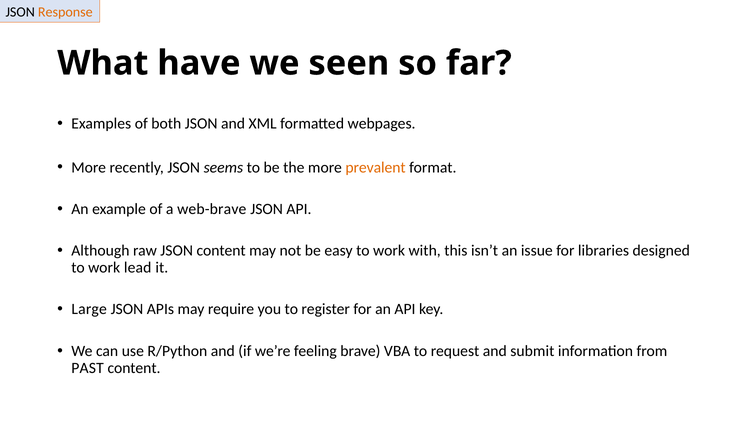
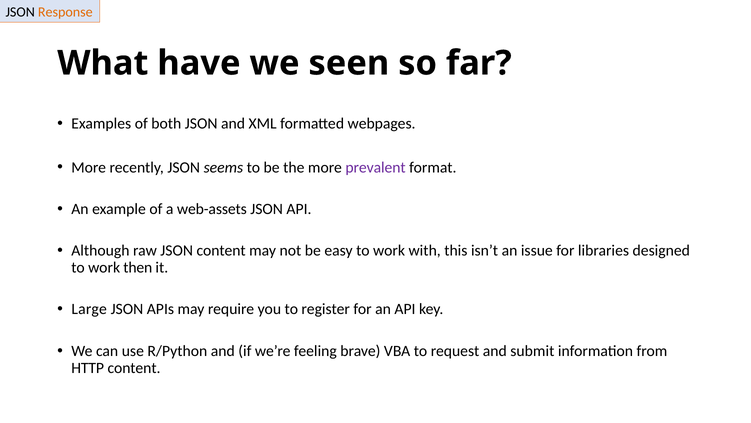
prevalent colour: orange -> purple
web-brave: web-brave -> web-assets
lead: lead -> then
PAST: PAST -> HTTP
